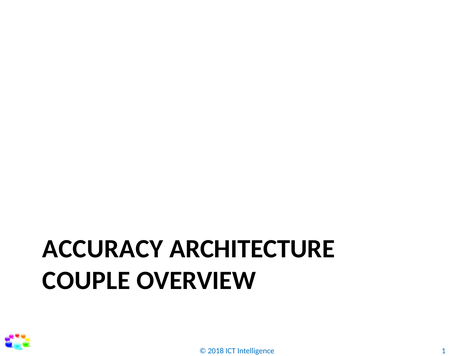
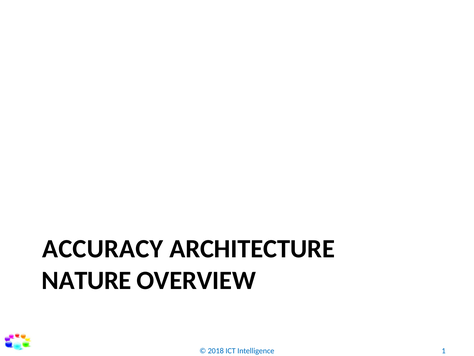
COUPLE: COUPLE -> NATURE
